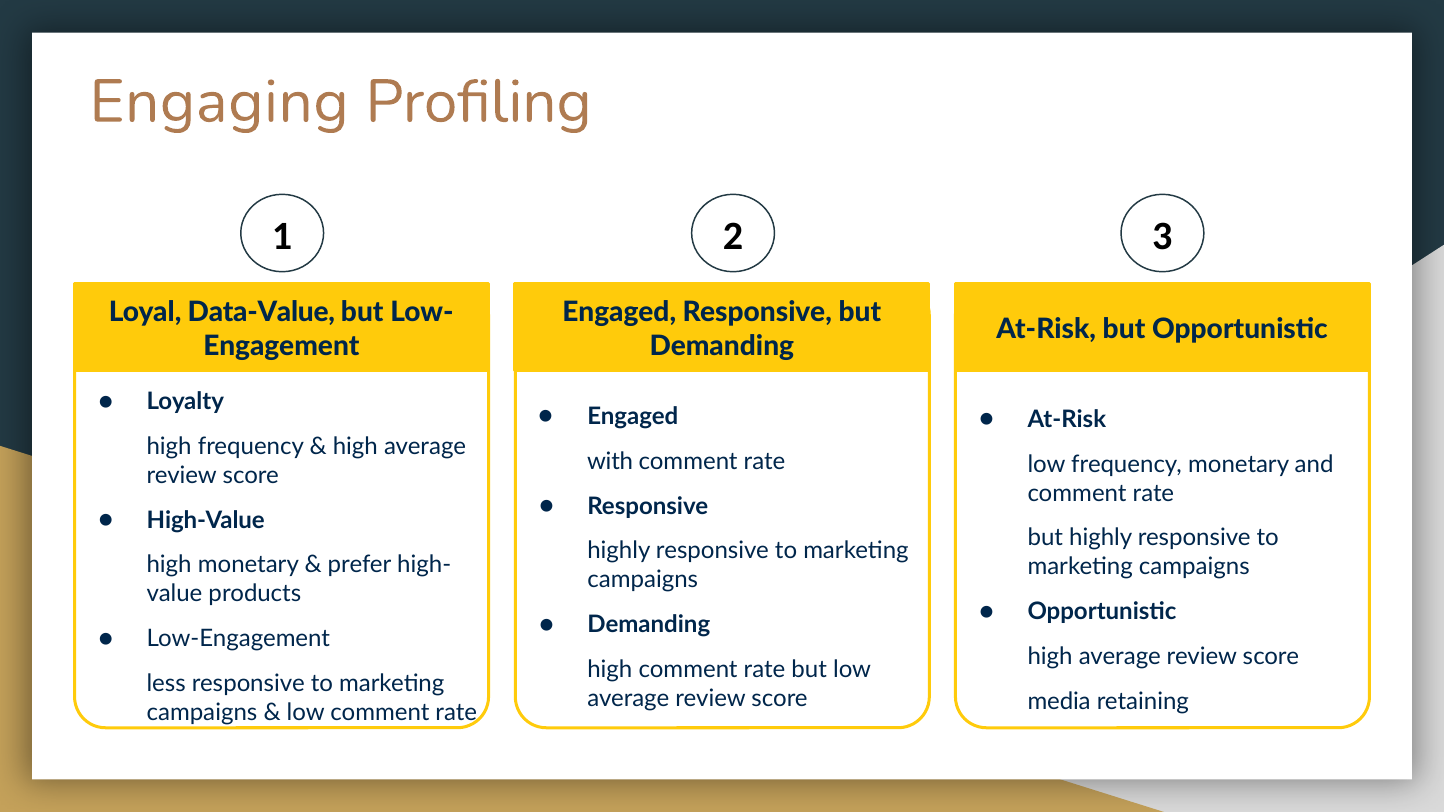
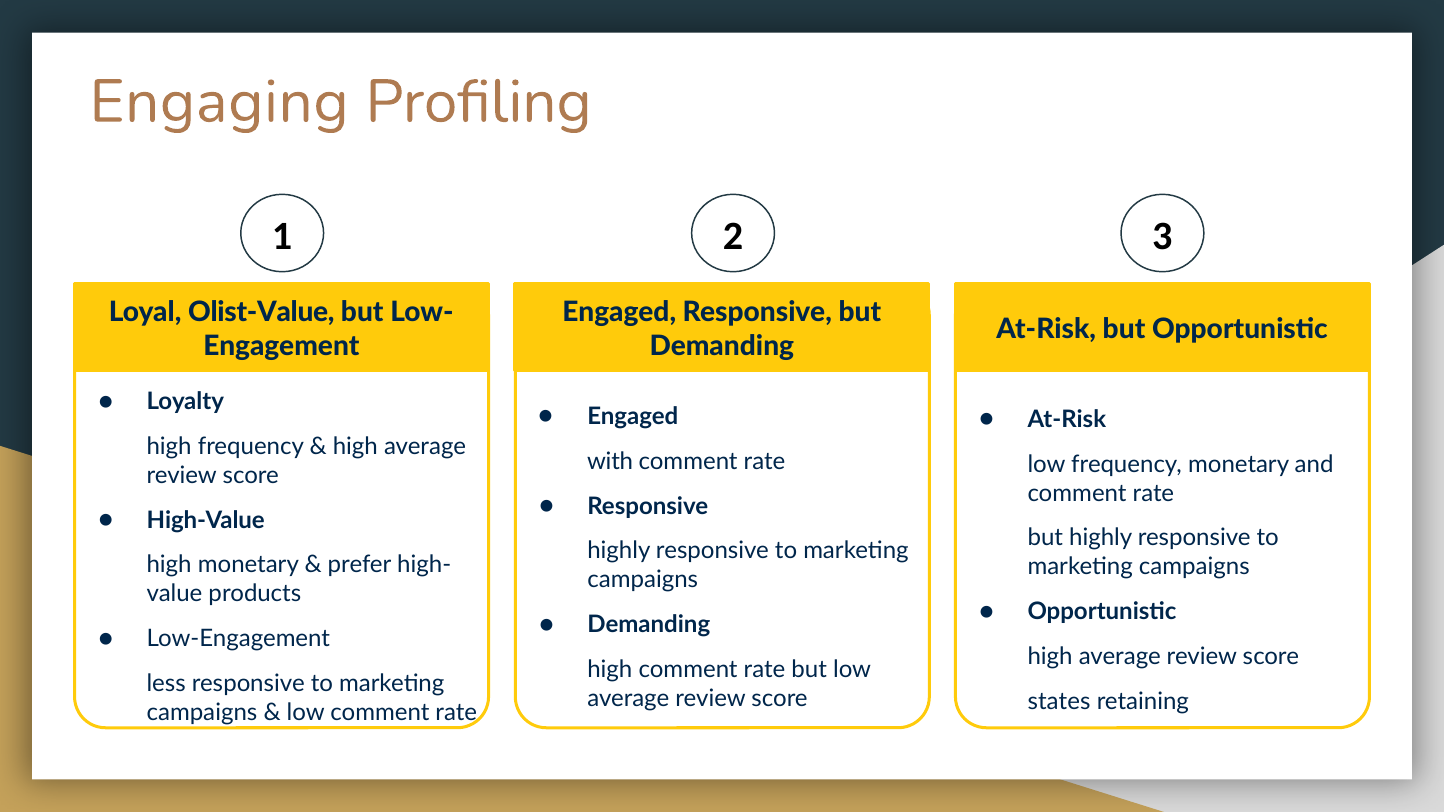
Data-Value: Data-Value -> Olist-Value
media: media -> states
